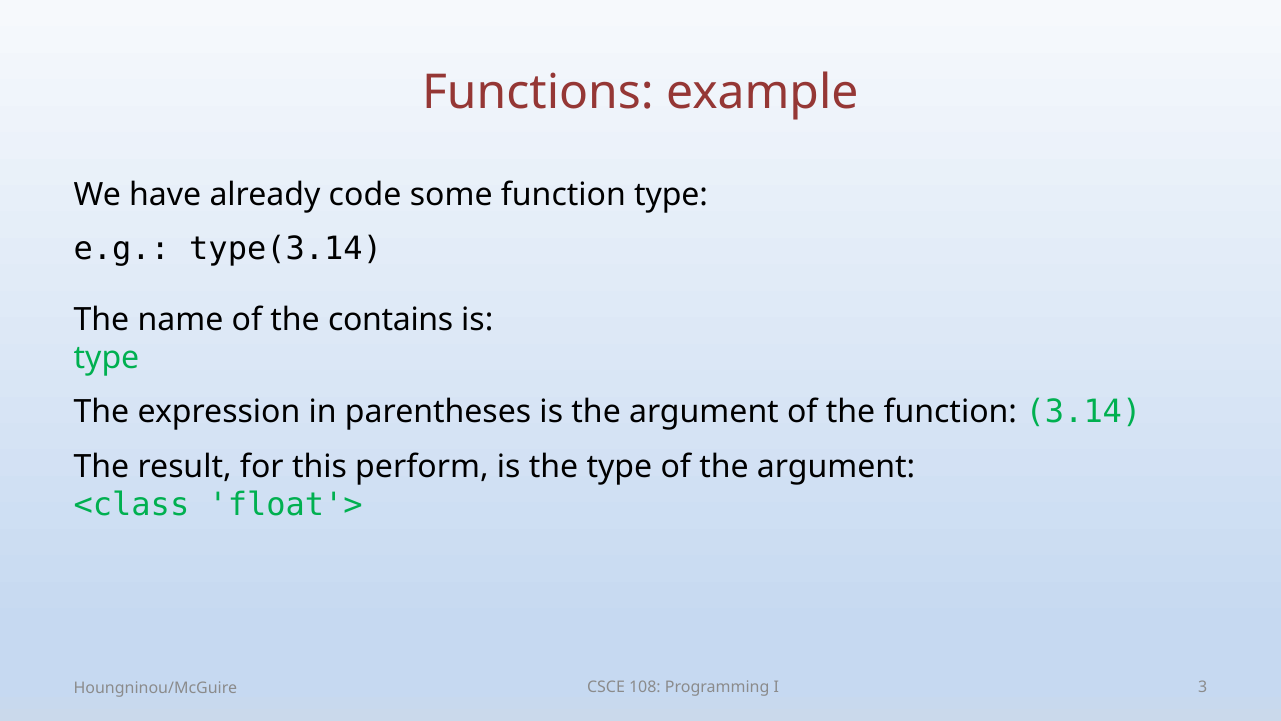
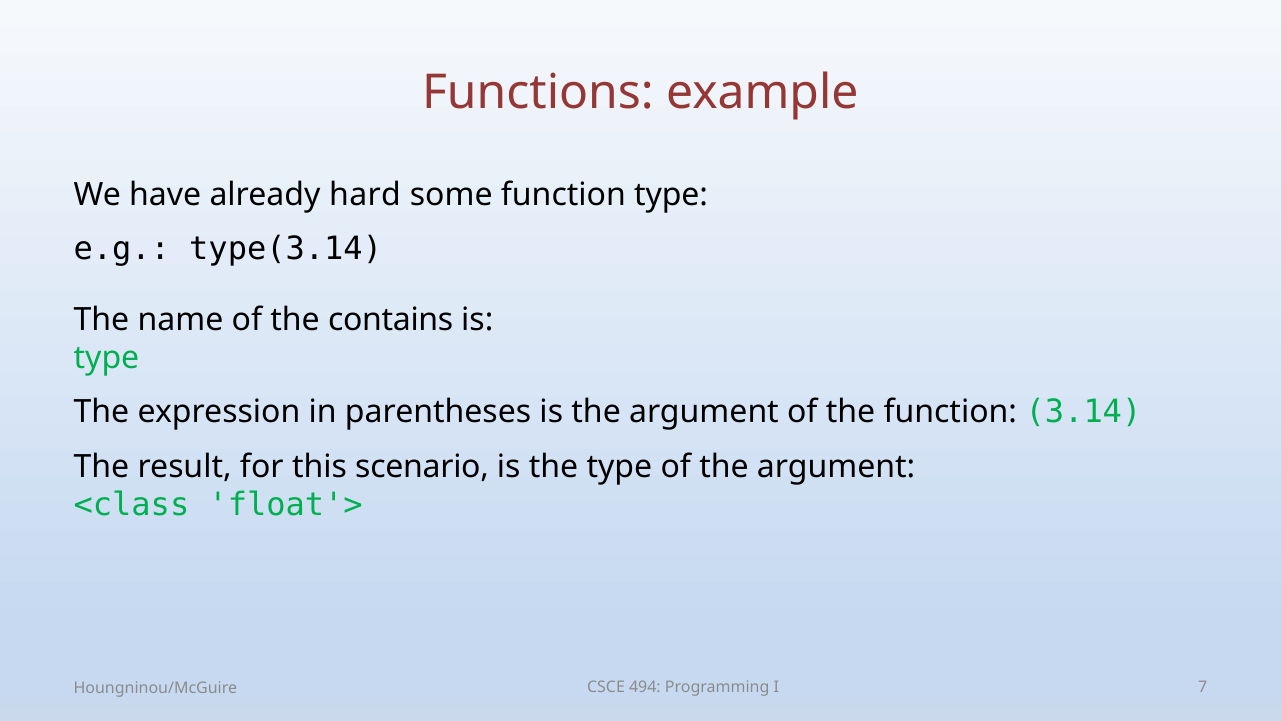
code: code -> hard
perform: perform -> scenario
108: 108 -> 494
3: 3 -> 7
